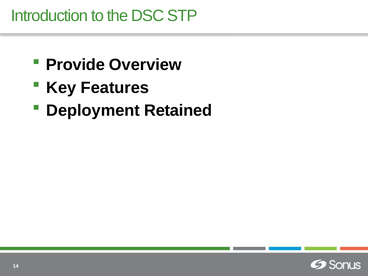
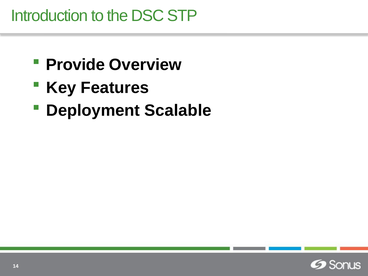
Retained: Retained -> Scalable
